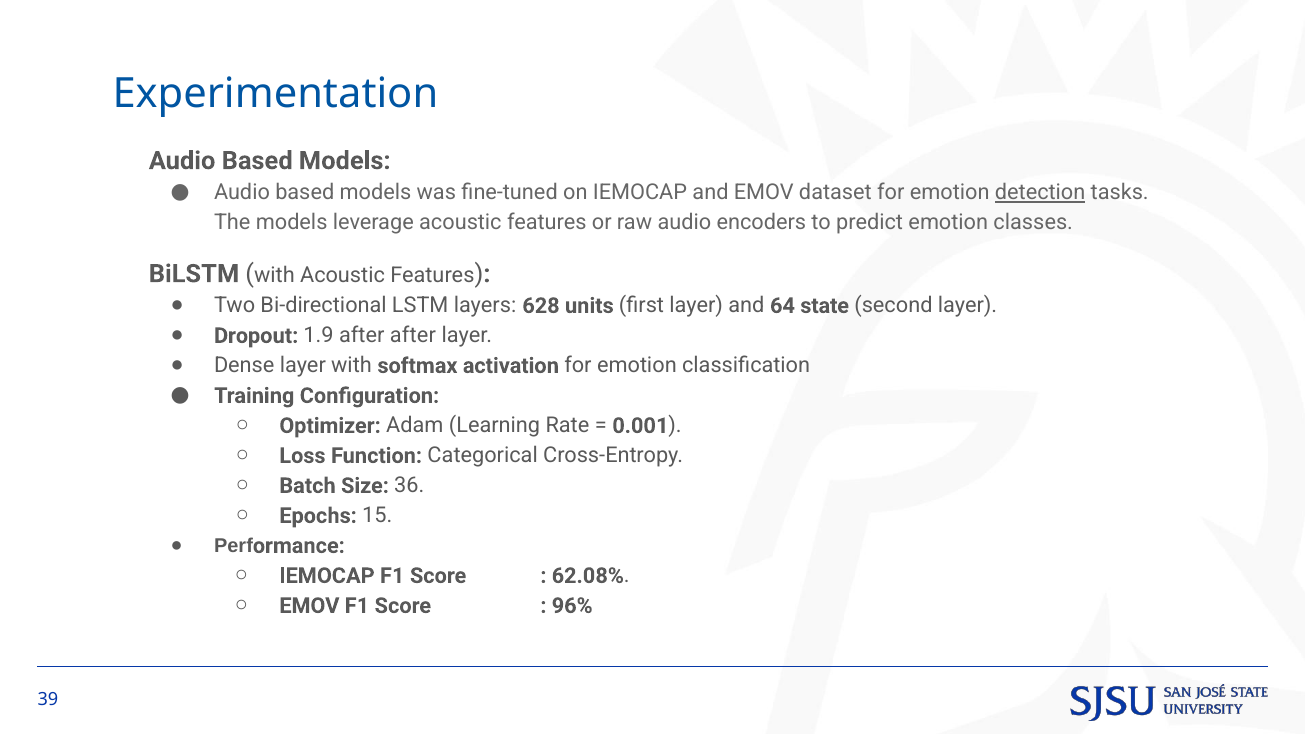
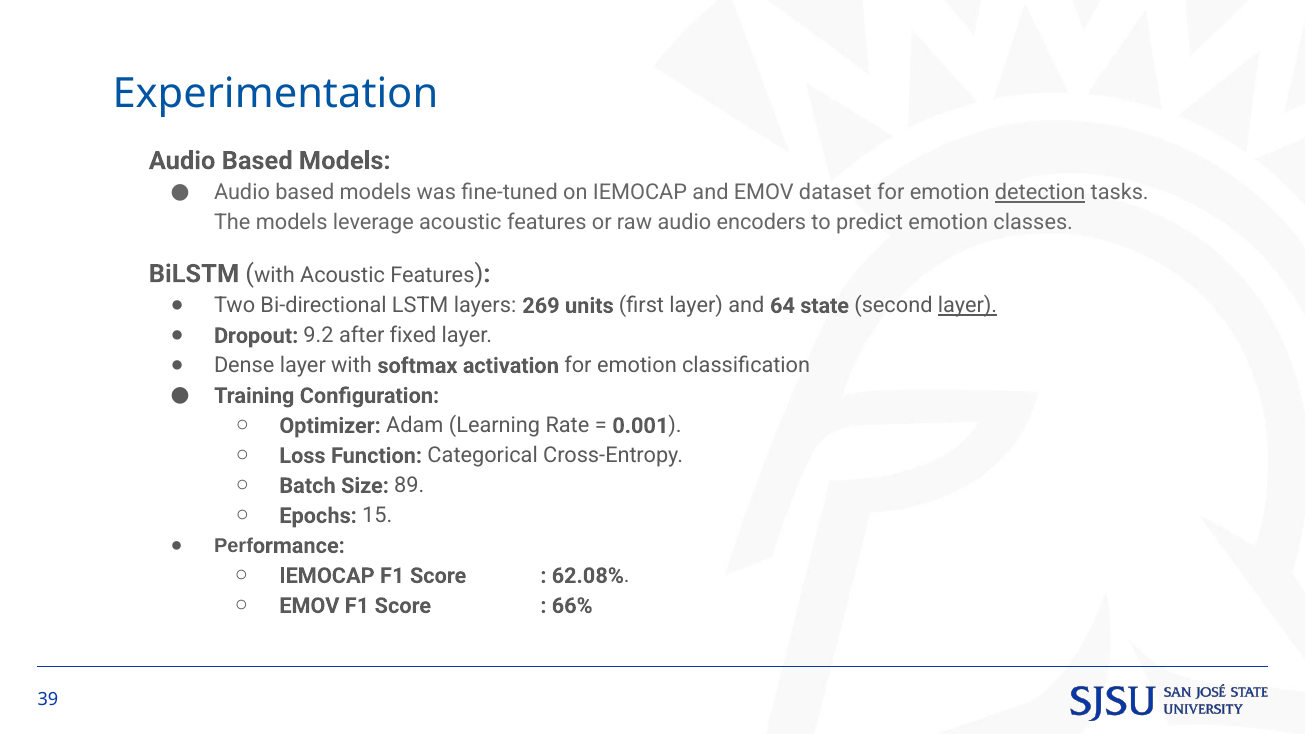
628: 628 -> 269
layer at (967, 306) underline: none -> present
1.9: 1.9 -> 9.2
after after: after -> fixed
36: 36 -> 89
96%: 96% -> 66%
